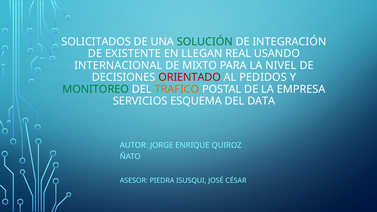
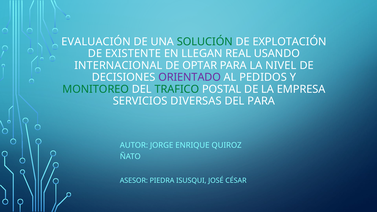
SOLICITADOS: SOLICITADOS -> EVALUACIÓN
INTEGRACIÓN: INTEGRACIÓN -> EXPLOTACIÓN
MIXTO: MIXTO -> OPTAR
ORIENTADO colour: red -> purple
TRAFICO colour: orange -> green
ESQUEMA: ESQUEMA -> DIVERSAS
DEL DATA: DATA -> PARA
